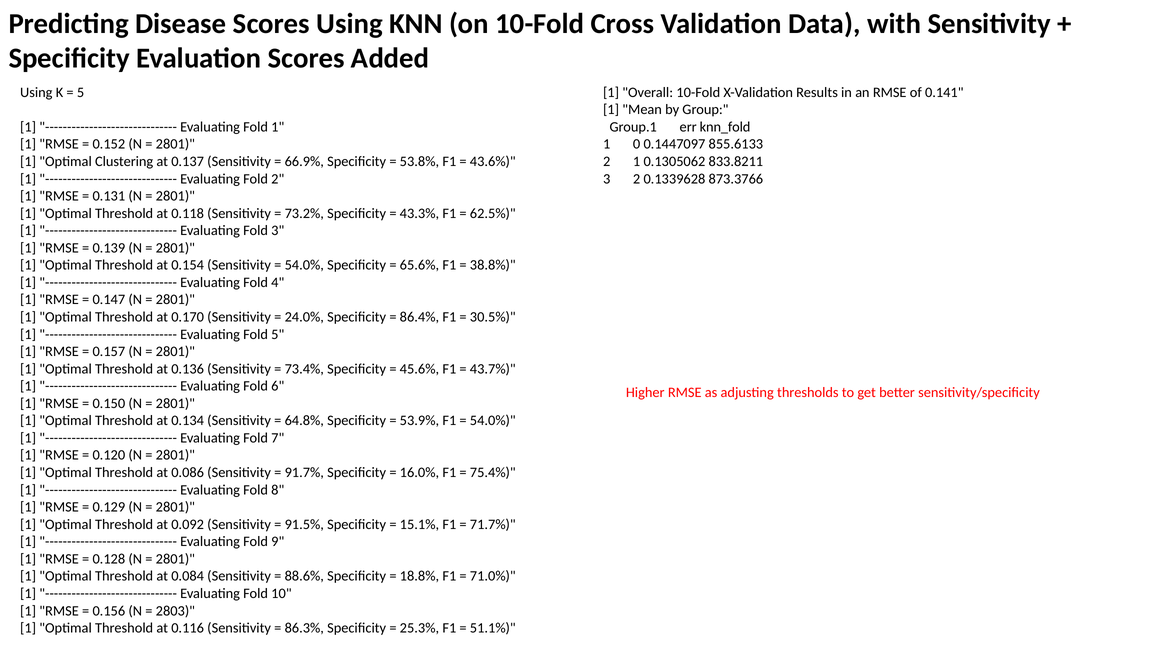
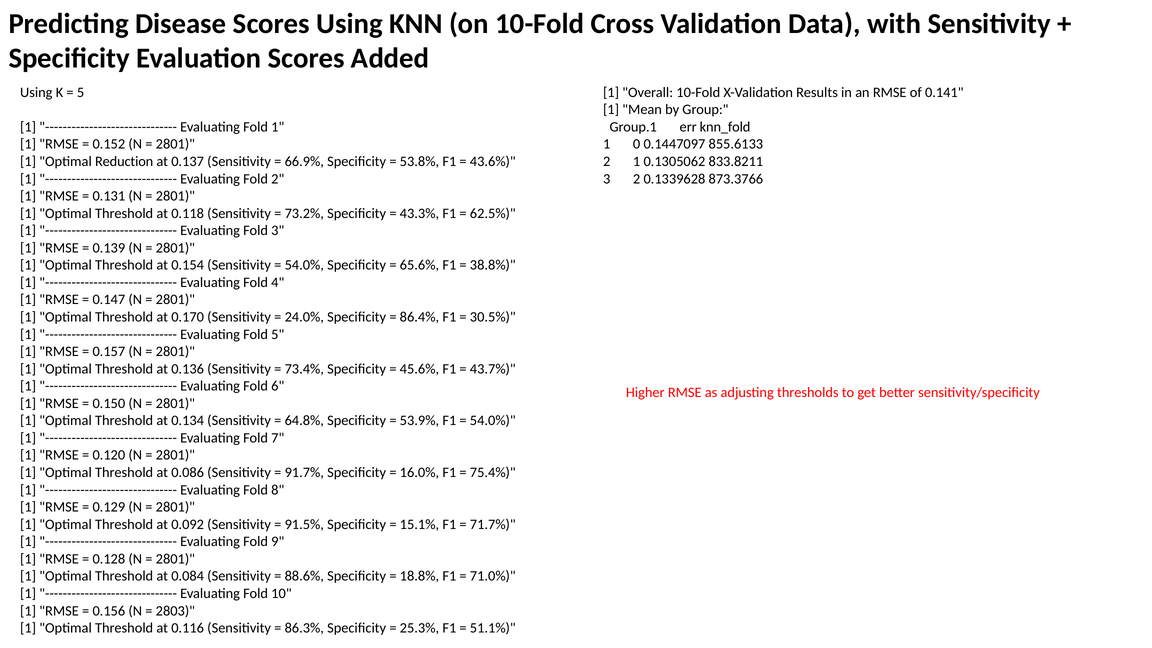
Clustering: Clustering -> Reduction
